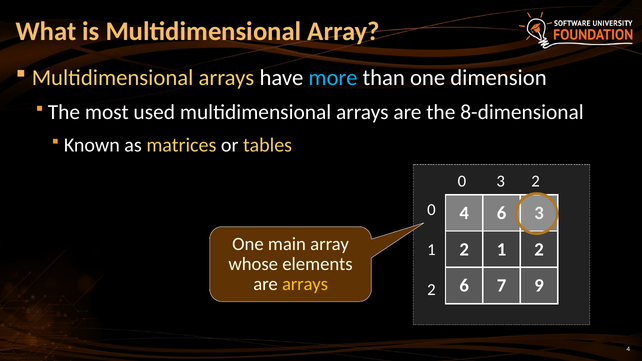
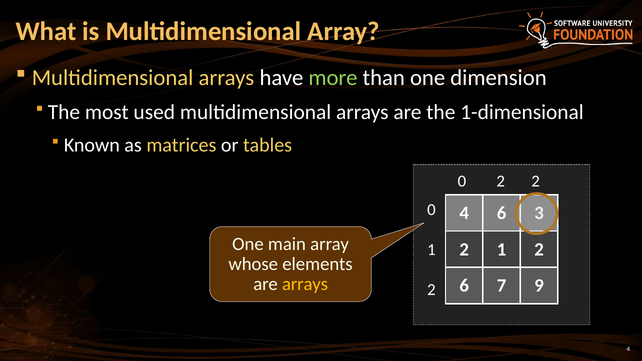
more colour: light blue -> light green
8-dimensional: 8-dimensional -> 1-dimensional
0 3: 3 -> 2
